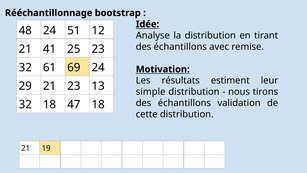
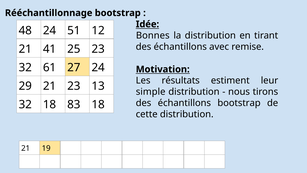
Analyse: Analyse -> Bonnes
69: 69 -> 27
échantillons validation: validation -> bootstrap
47: 47 -> 83
